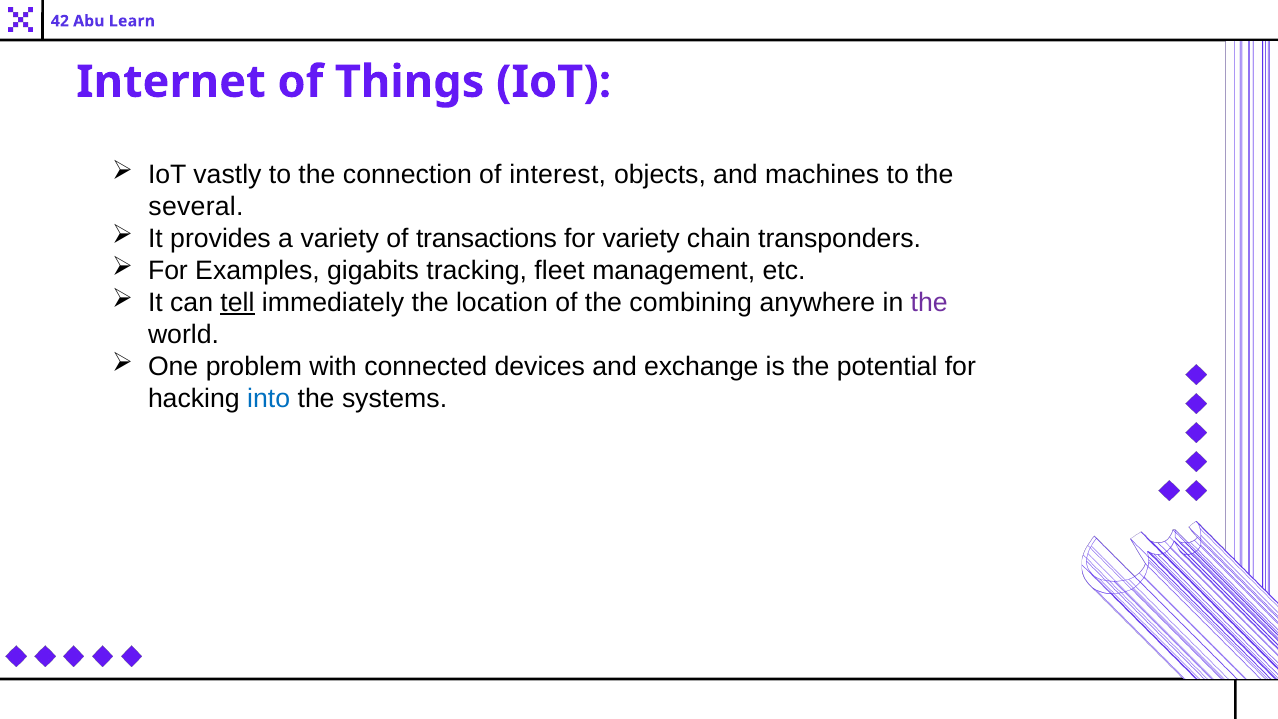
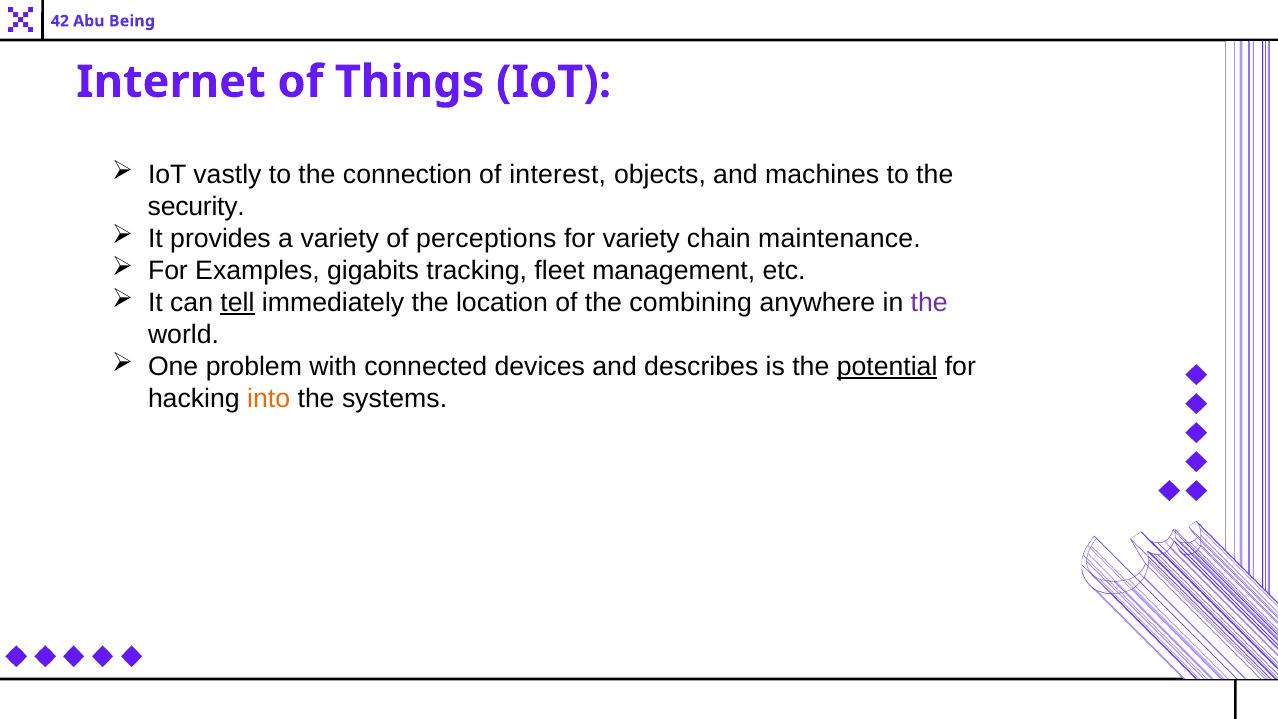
Learn: Learn -> Being
several: several -> security
transactions: transactions -> perceptions
transponders: transponders -> maintenance
exchange: exchange -> describes
potential underline: none -> present
into colour: blue -> orange
